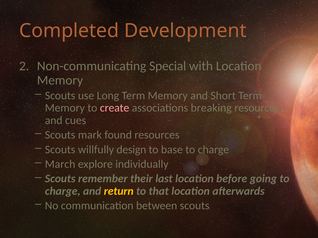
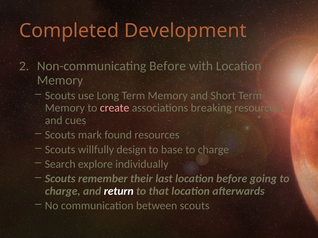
Non-communicating Special: Special -> Before
March: March -> Search
return colour: yellow -> white
